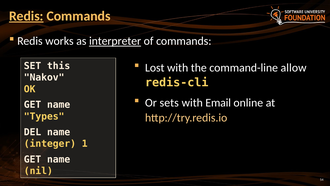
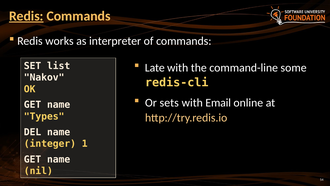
interpreter underline: present -> none
Lost: Lost -> Late
allow: allow -> some
this: this -> list
